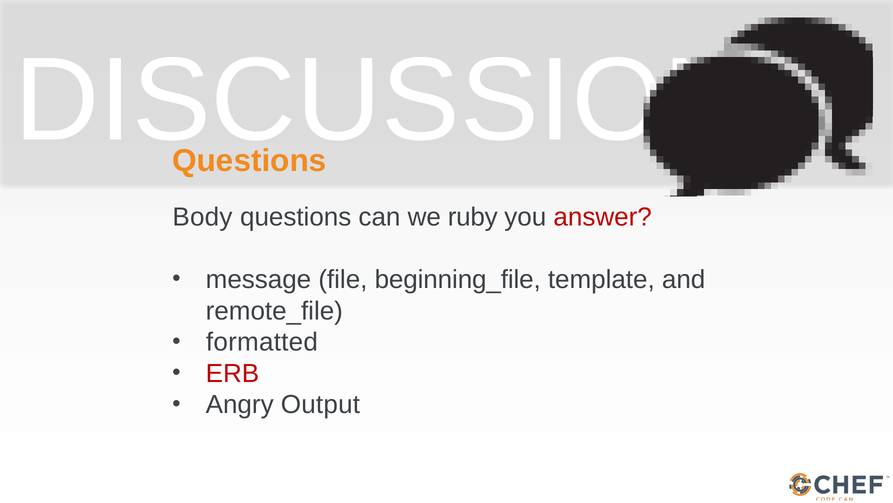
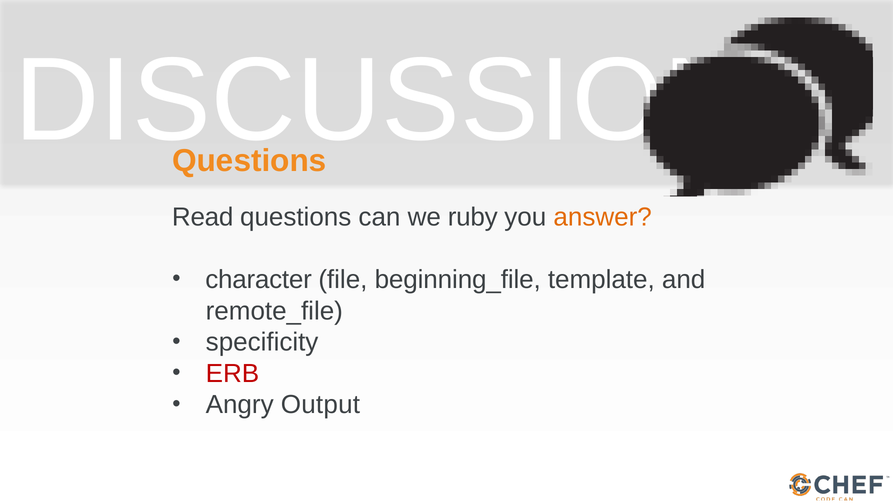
Body: Body -> Read
answer colour: red -> orange
message: message -> character
formatted: formatted -> specificity
